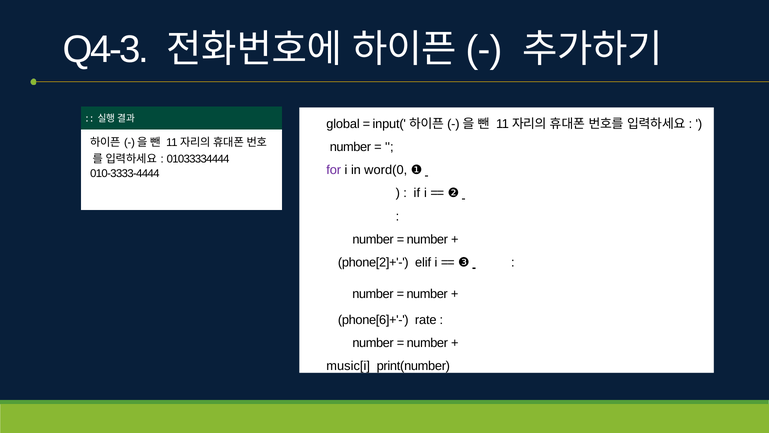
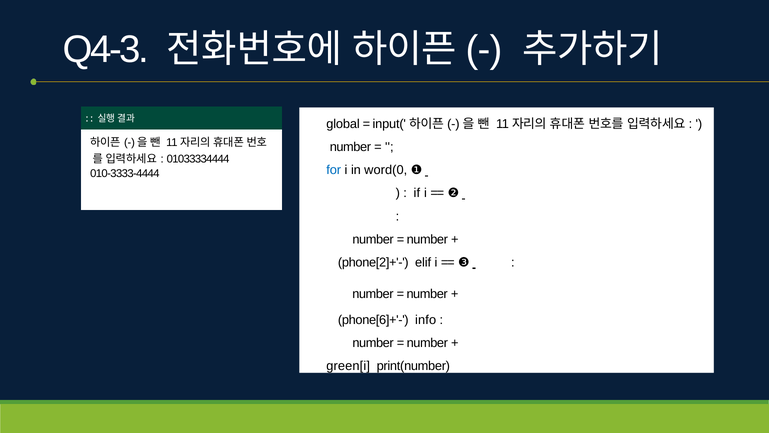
for colour: purple -> blue
rate: rate -> info
music[i: music[i -> green[i
